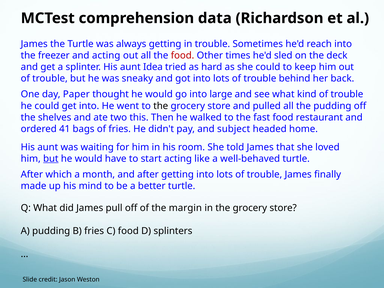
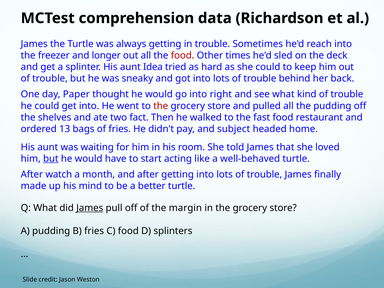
and acting: acting -> longer
large: large -> right
the at (161, 106) colour: black -> red
this: this -> fact
41: 41 -> 13
which: which -> watch
James at (90, 208) underline: none -> present
